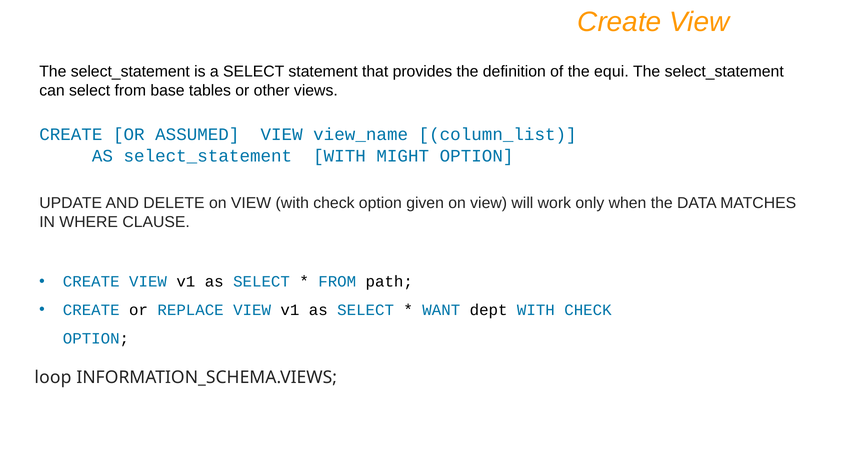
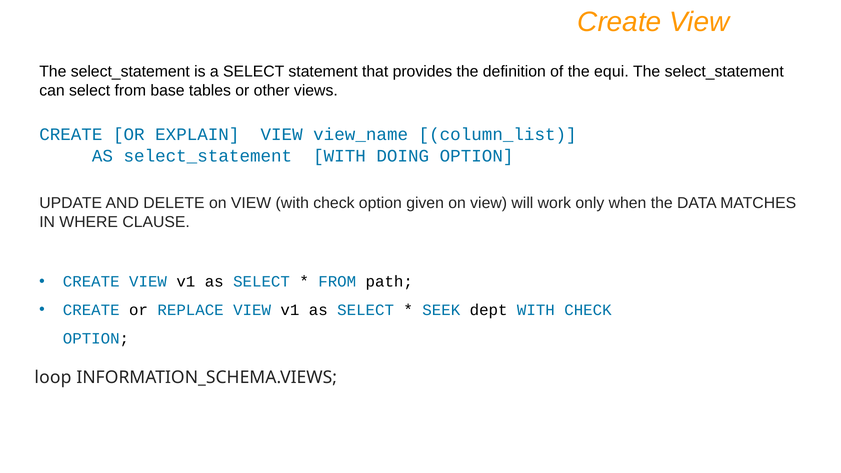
ASSUMED: ASSUMED -> EXPLAIN
MIGHT: MIGHT -> DOING
WANT: WANT -> SEEK
